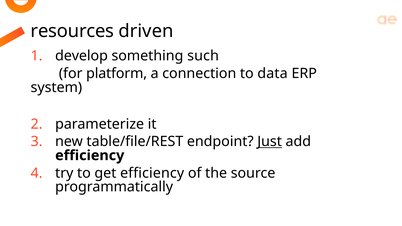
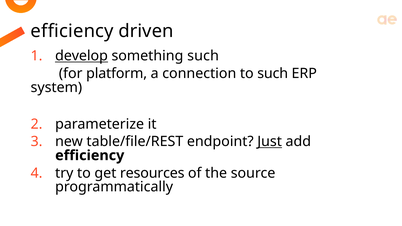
resources at (72, 31): resources -> efficiency
develop underline: none -> present
to data: data -> such
get efficiency: efficiency -> resources
